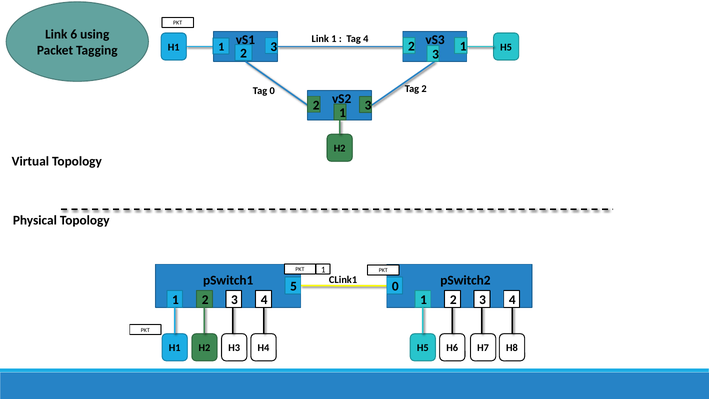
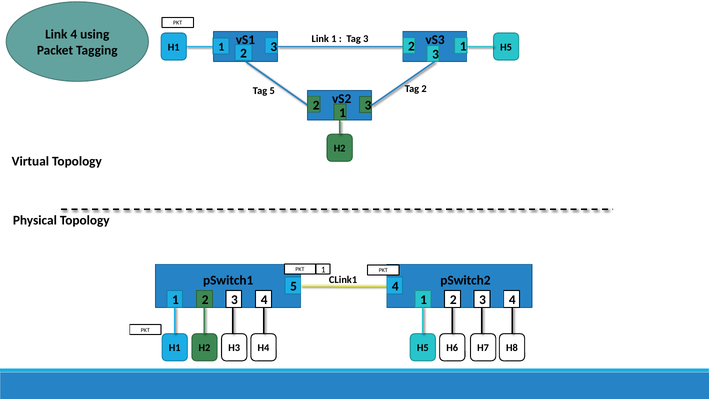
Link 6: 6 -> 4
Tag 4: 4 -> 3
Tag 0: 0 -> 5
5 0: 0 -> 4
